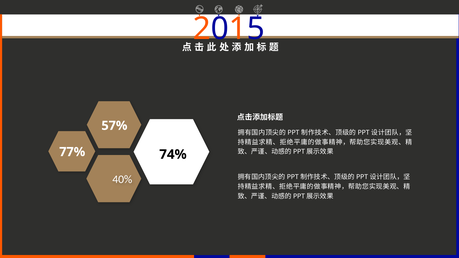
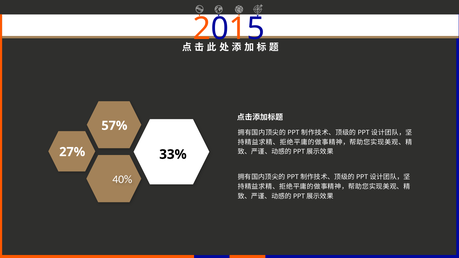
77%: 77% -> 27%
74%: 74% -> 33%
